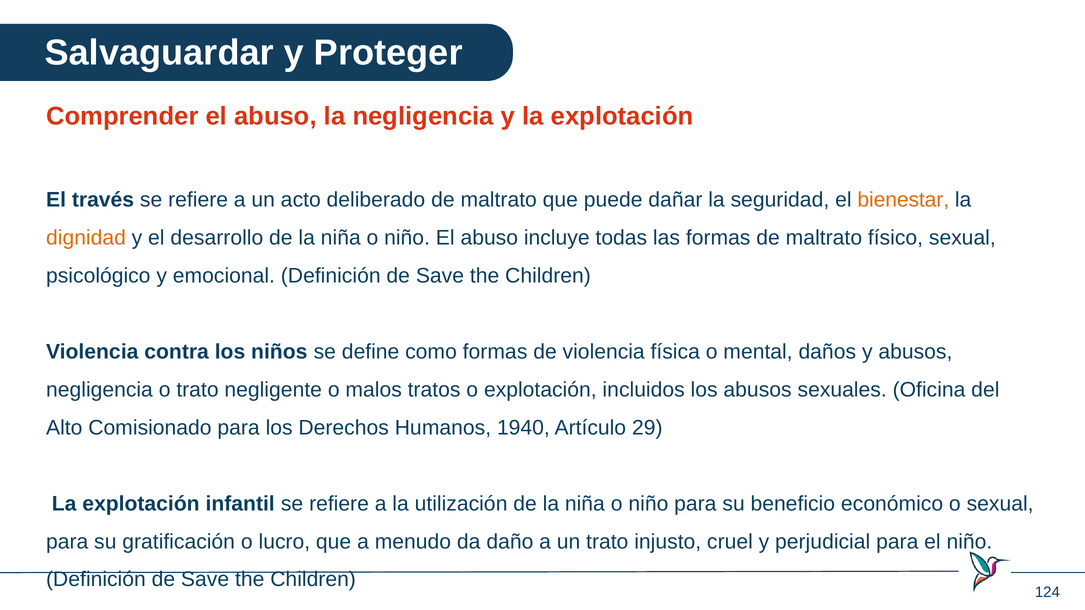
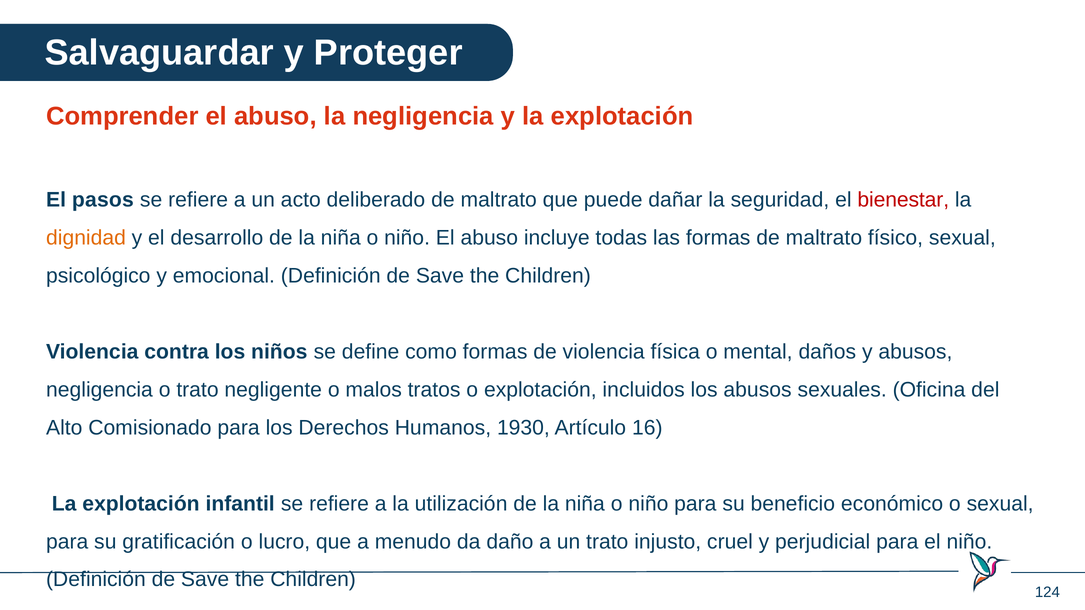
través: través -> pasos
bienestar colour: orange -> red
1940: 1940 -> 1930
29: 29 -> 16
